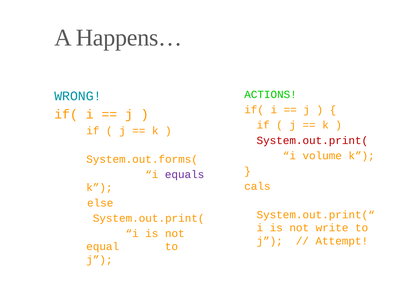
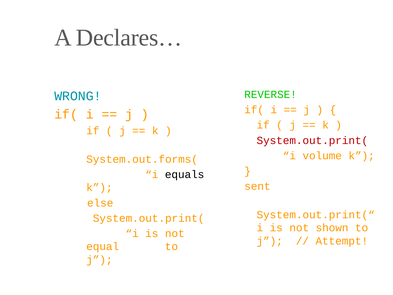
Happens…: Happens… -> Declares…
ACTIONS: ACTIONS -> REVERSE
equals colour: purple -> black
cals: cals -> sent
write: write -> shown
